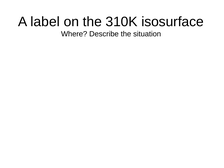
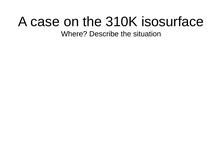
label: label -> case
